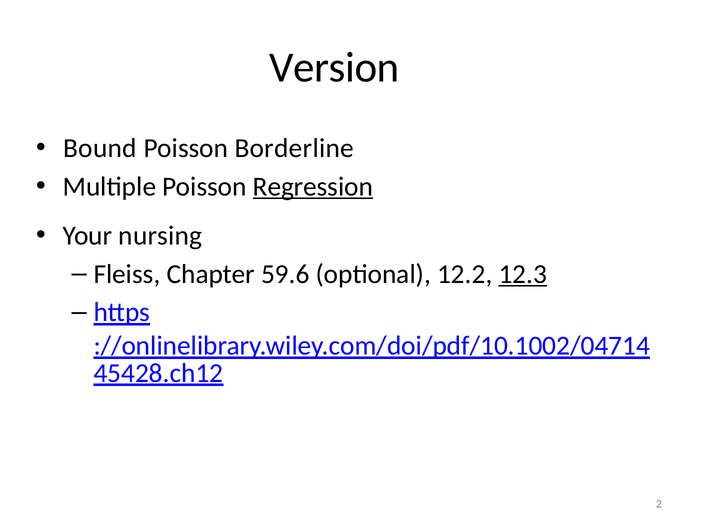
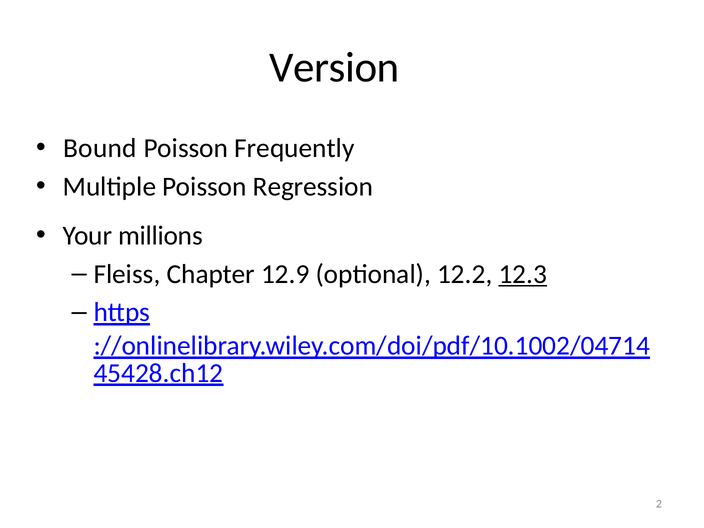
Borderline: Borderline -> Frequently
Regression underline: present -> none
nursing: nursing -> millions
59.6: 59.6 -> 12.9
